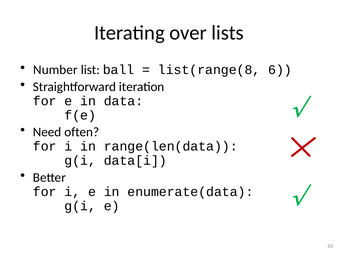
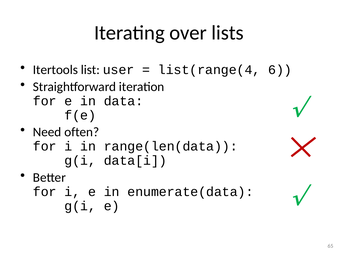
Number: Number -> Itertools
ball: ball -> user
list(range(8: list(range(8 -> list(range(4
